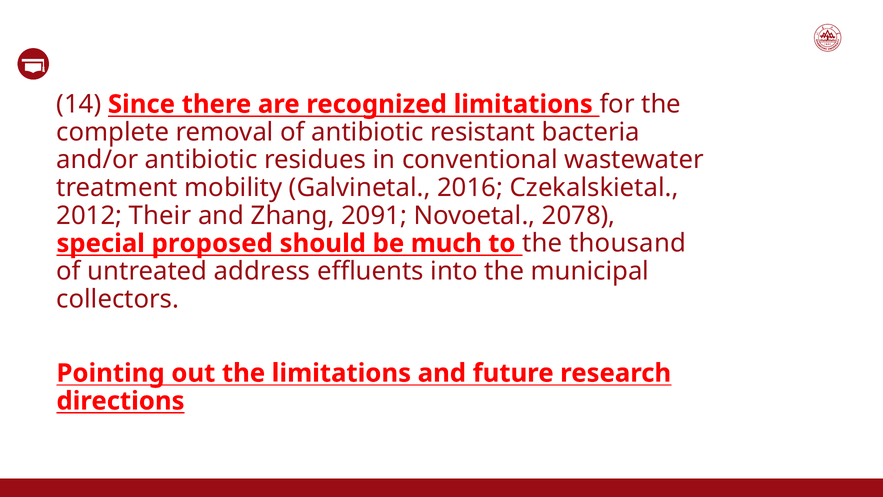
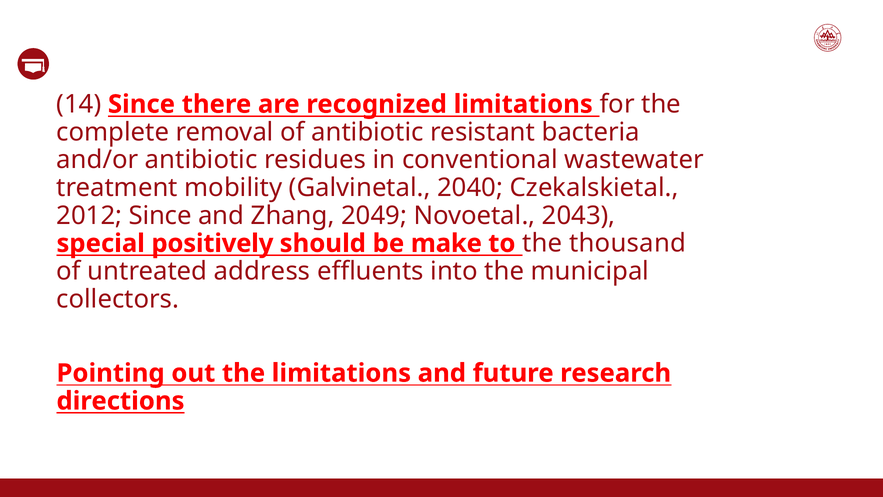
2016: 2016 -> 2040
2012 Their: Their -> Since
2091: 2091 -> 2049
2078: 2078 -> 2043
proposed: proposed -> positively
much: much -> make
